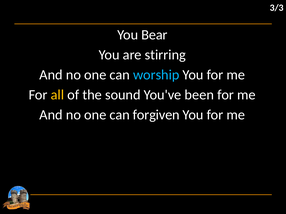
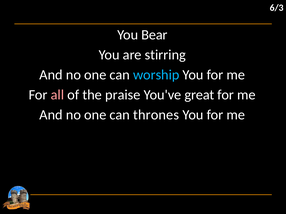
3/3: 3/3 -> 6/3
all colour: yellow -> pink
sound: sound -> praise
been: been -> great
forgiven: forgiven -> thrones
